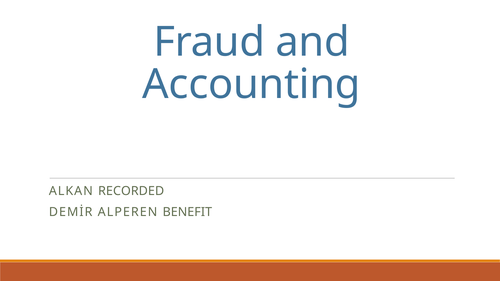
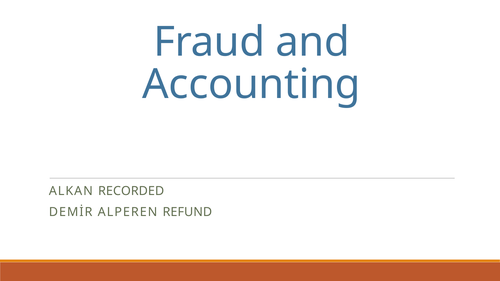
BENEFIT: BENEFIT -> REFUND
